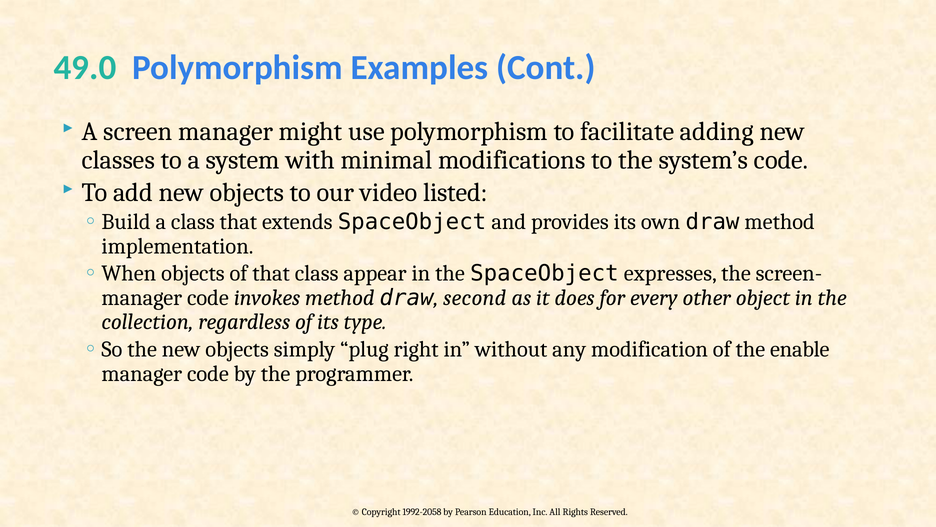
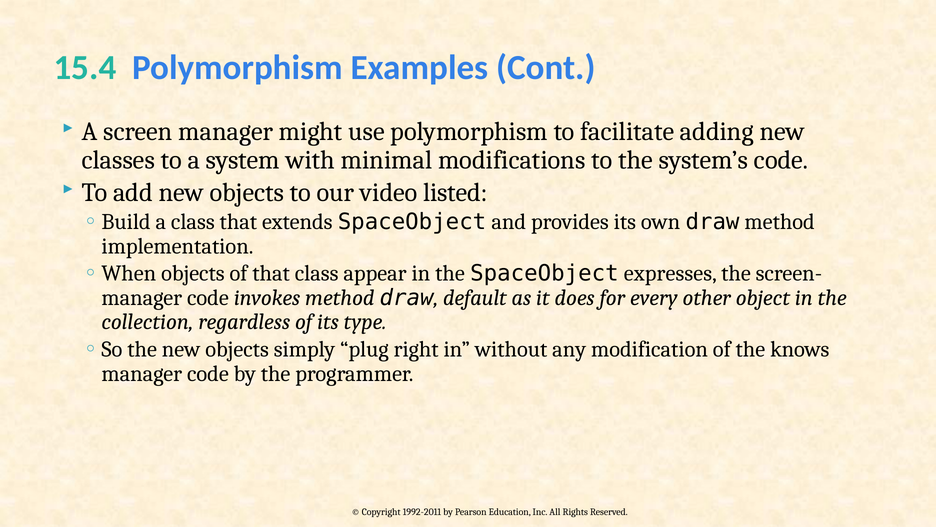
49.0: 49.0 -> 15.4
second: second -> default
enable: enable -> knows
1992-2058: 1992-2058 -> 1992-2011
